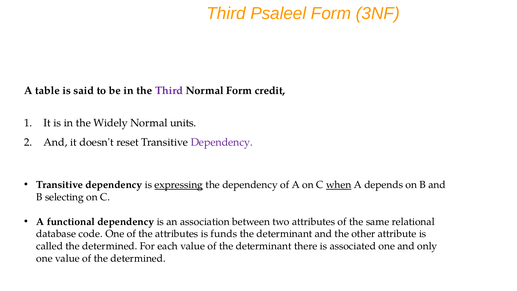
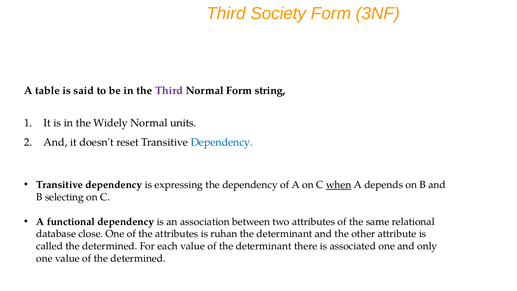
Psaleel: Psaleel -> Society
credit: credit -> string
Dependency at (222, 142) colour: purple -> blue
expressing underline: present -> none
code: code -> close
funds: funds -> ruhan
